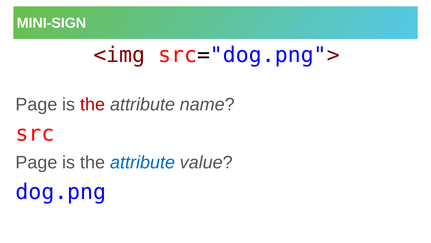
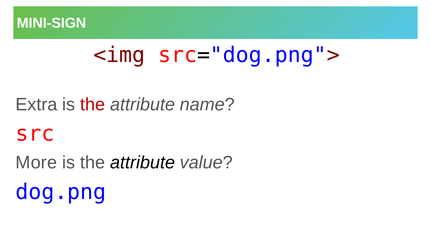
Page at (36, 104): Page -> Extra
Page at (36, 162): Page -> More
attribute at (143, 162) colour: blue -> black
